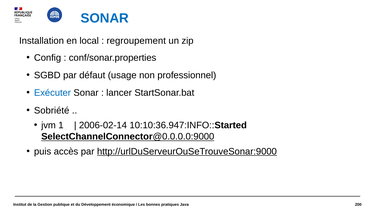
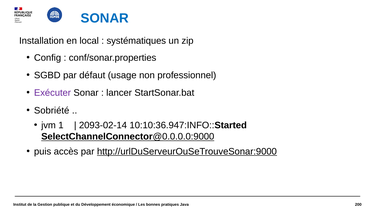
regroupement: regroupement -> systématiques
Exécuter colour: blue -> purple
2006-02-14: 2006-02-14 -> 2093-02-14
